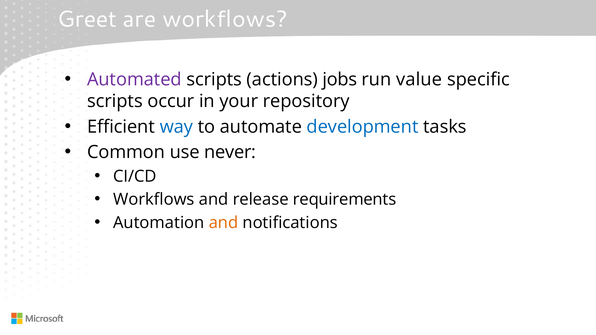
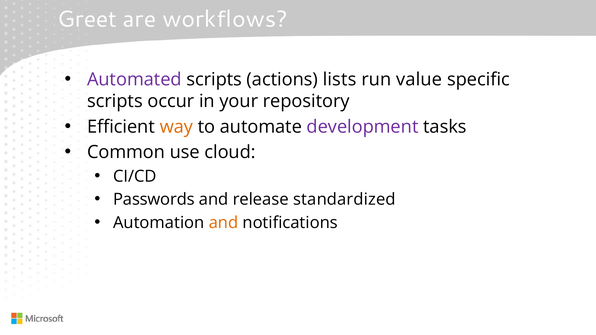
jobs: jobs -> lists
way colour: blue -> orange
development colour: blue -> purple
never: never -> cloud
Workflows at (154, 200): Workflows -> Passwords
requirements: requirements -> standardized
